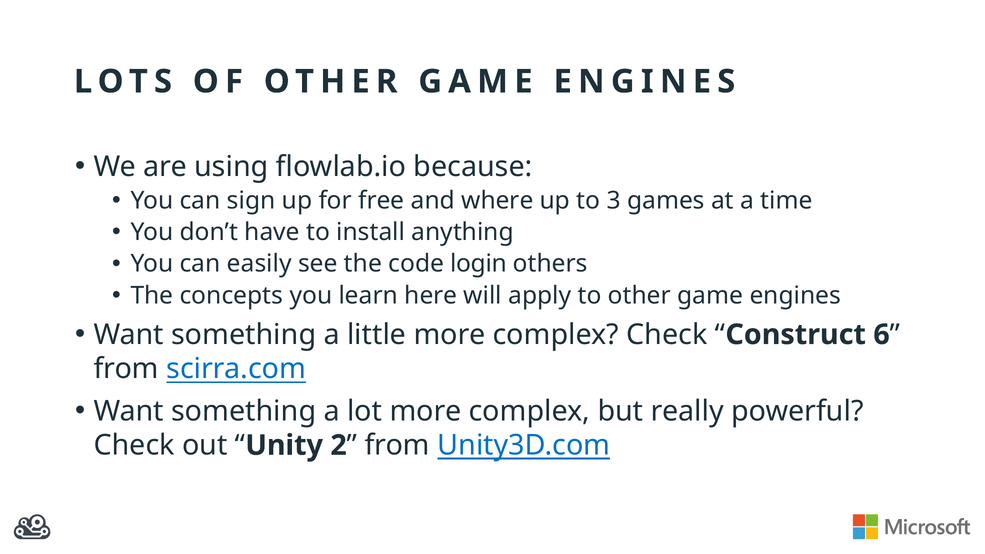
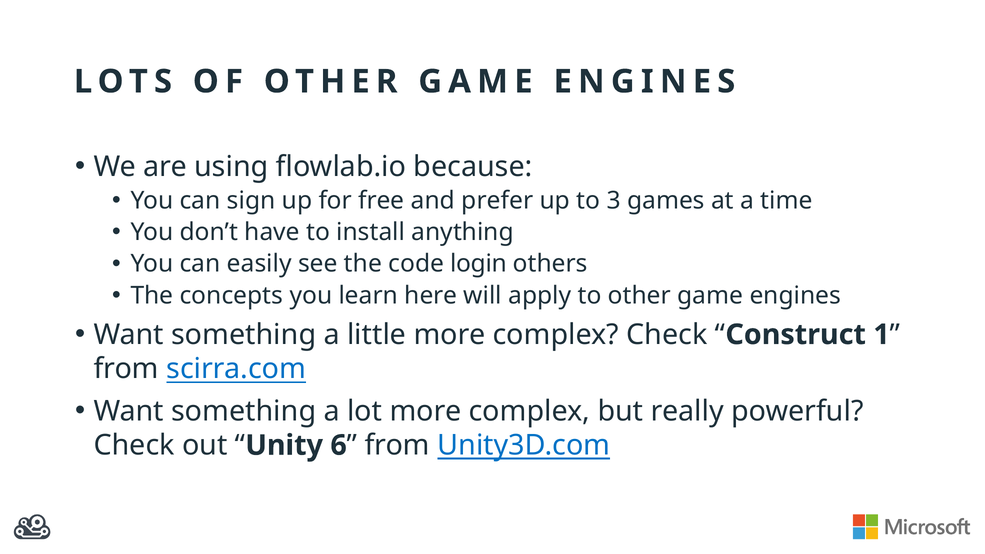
where: where -> prefer
6: 6 -> 1
2: 2 -> 6
